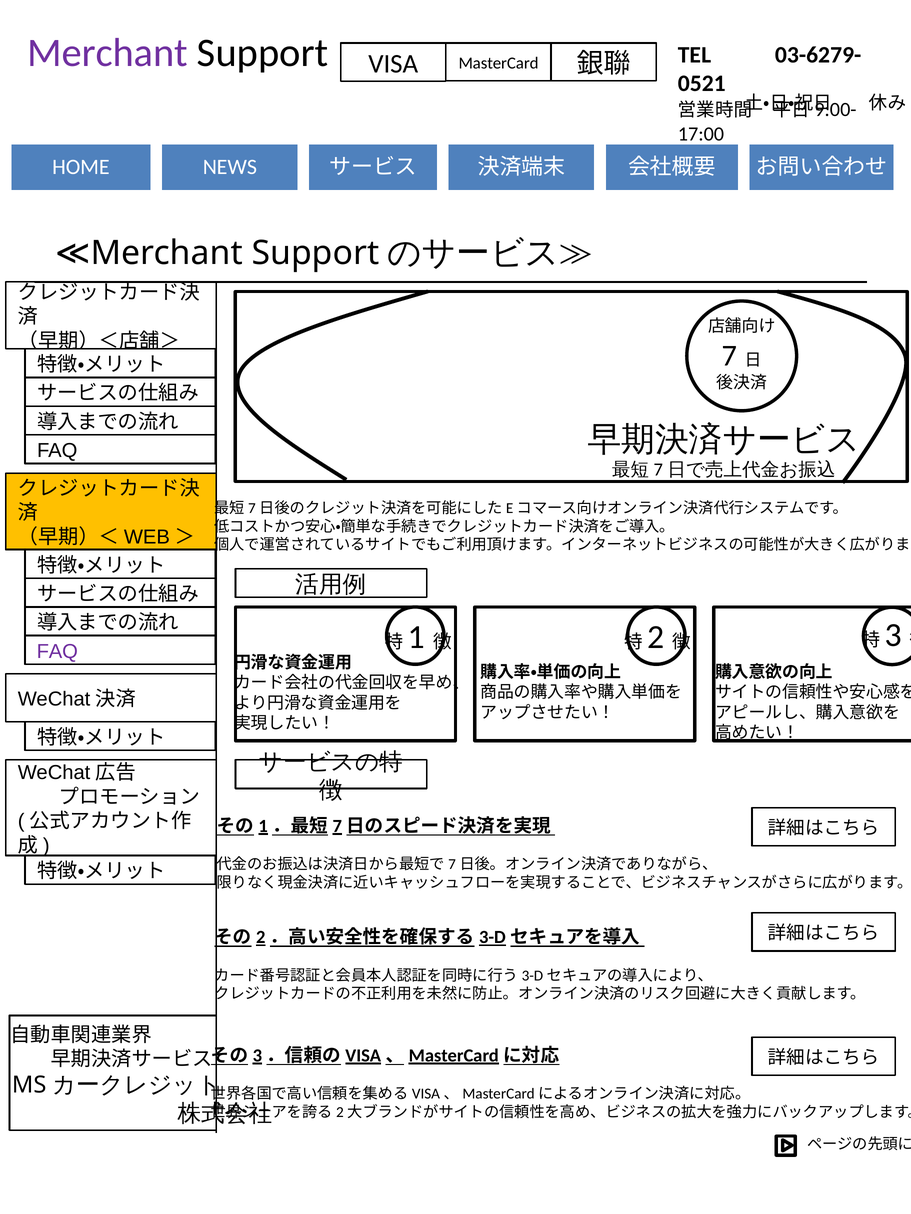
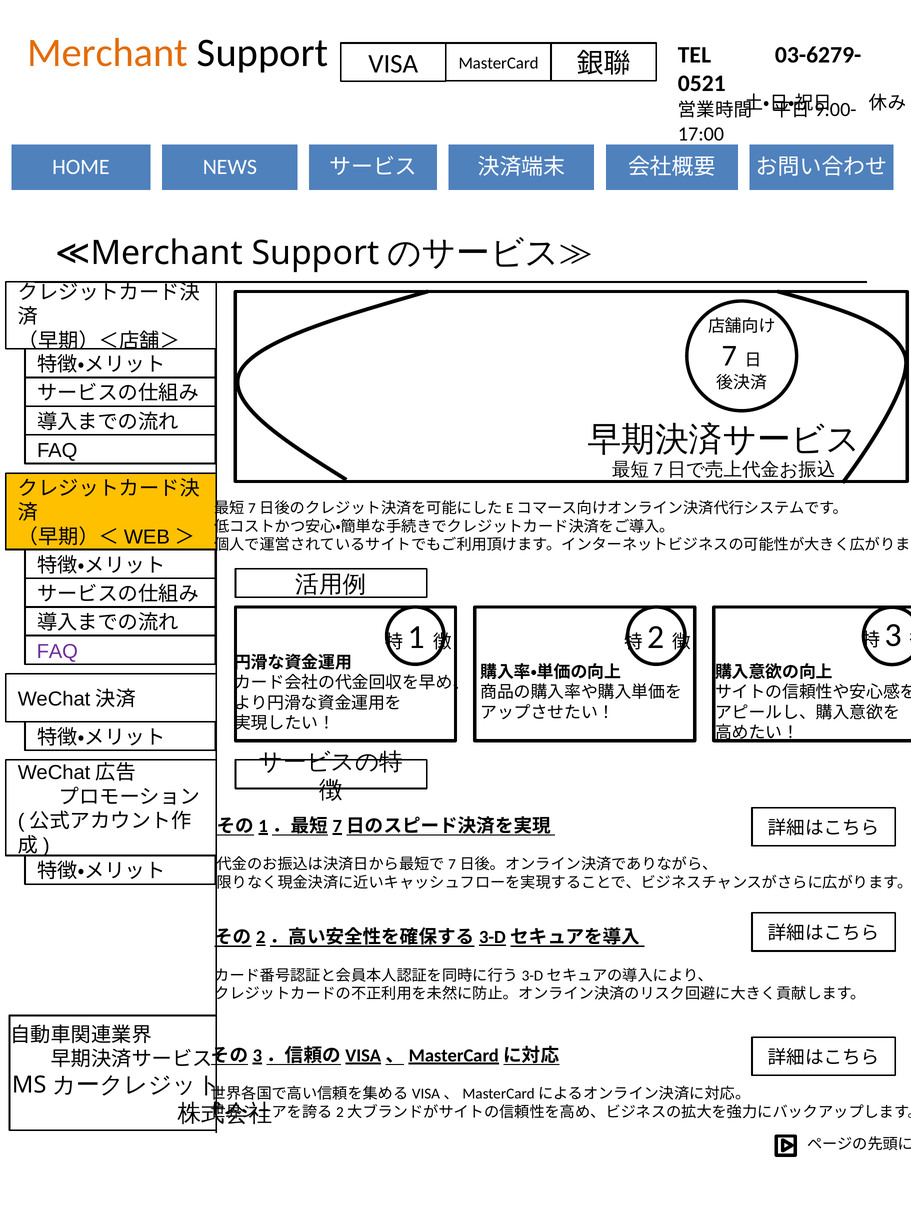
Merchant at (108, 53) colour: purple -> orange
